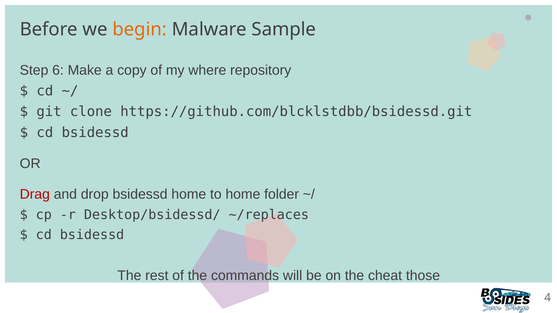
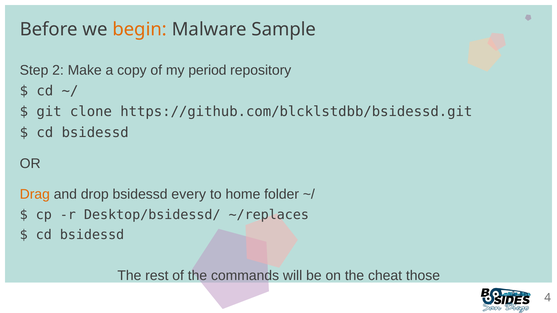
6: 6 -> 2
where: where -> period
Drag colour: red -> orange
bsidessd home: home -> every
